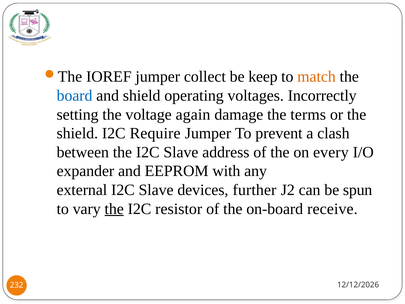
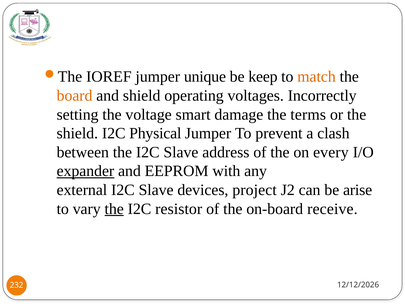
collect: collect -> unique
board colour: blue -> orange
again: again -> smart
Require: Require -> Physical
expander underline: none -> present
further: further -> project
spun: spun -> arise
